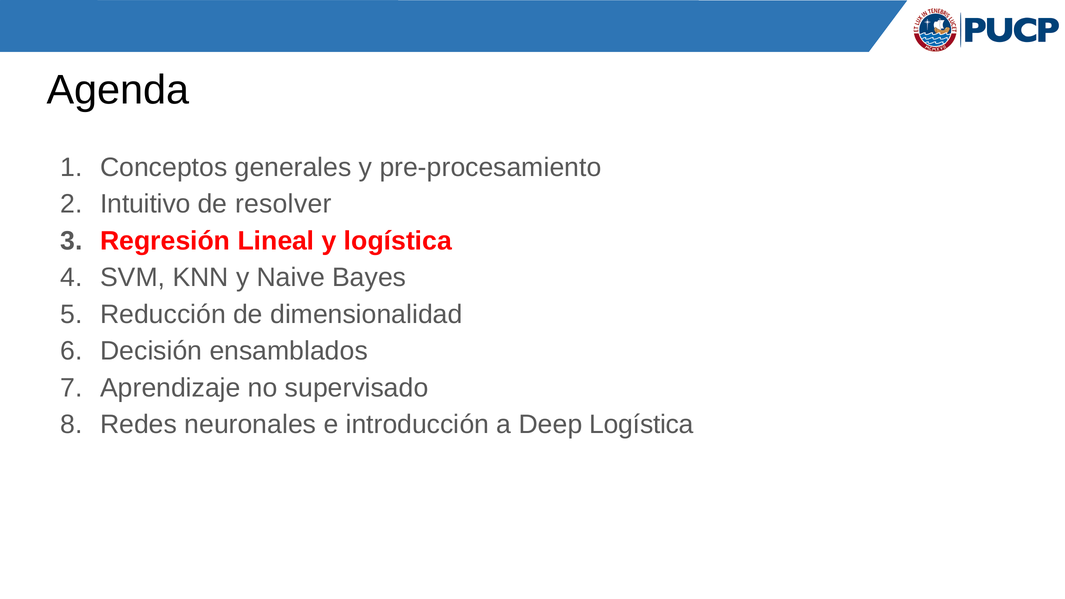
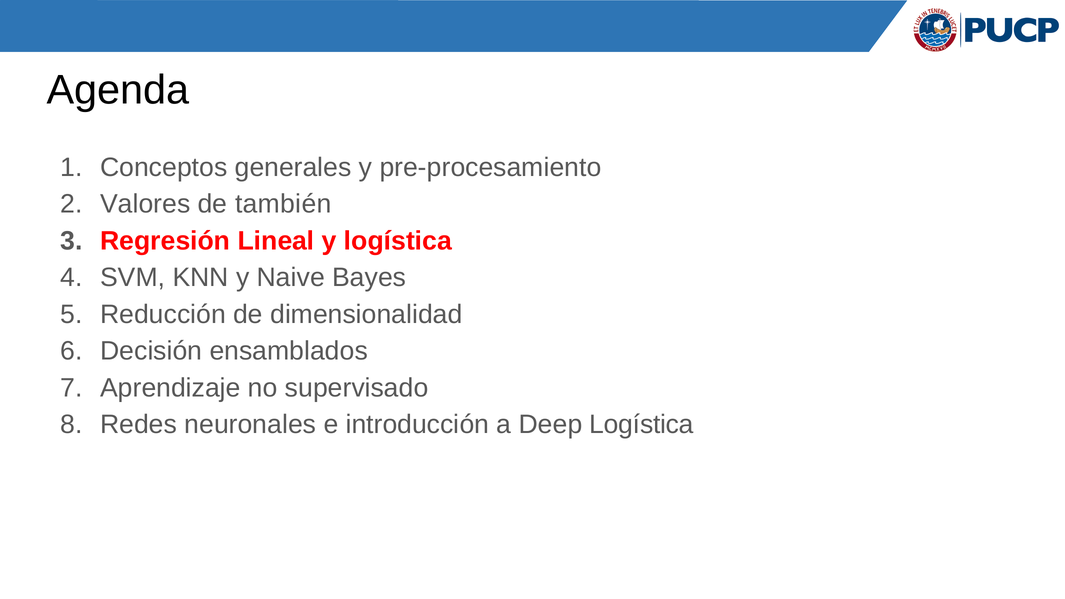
Intuitivo: Intuitivo -> Valores
resolver: resolver -> también
